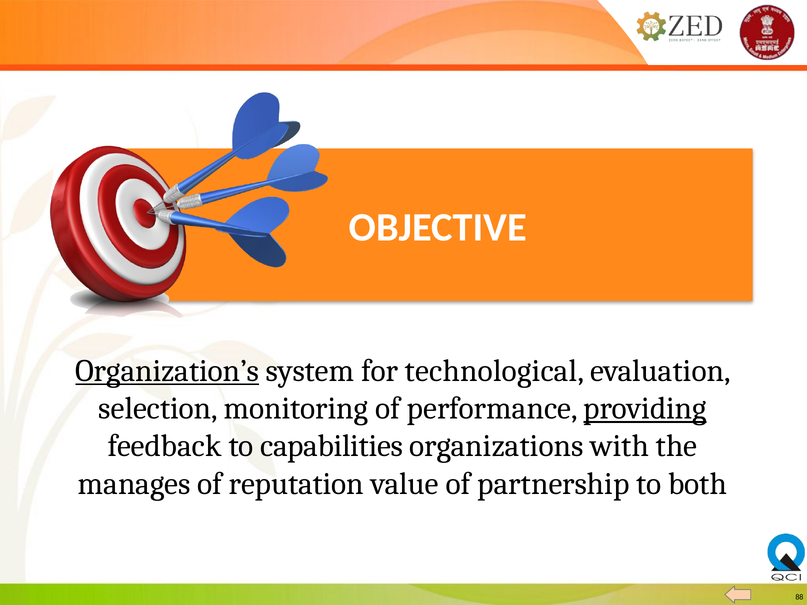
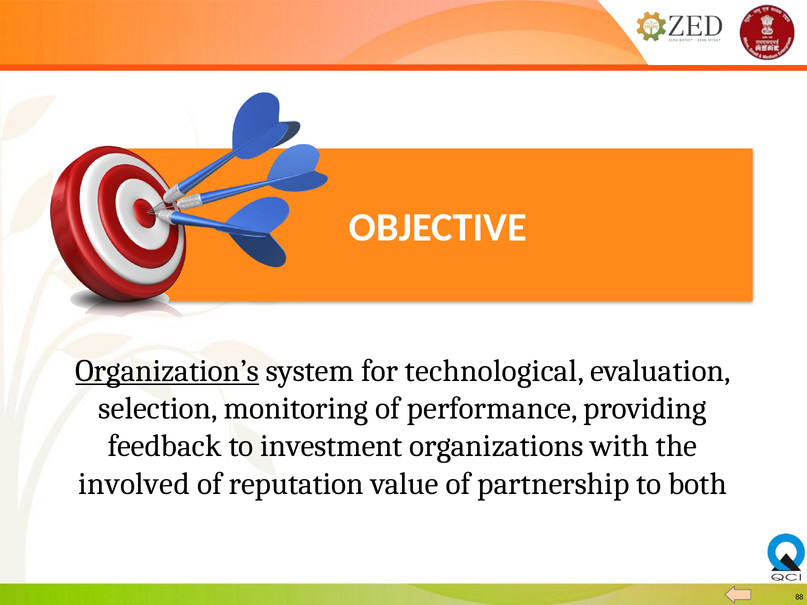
providing underline: present -> none
capabilities: capabilities -> investment
manages: manages -> involved
